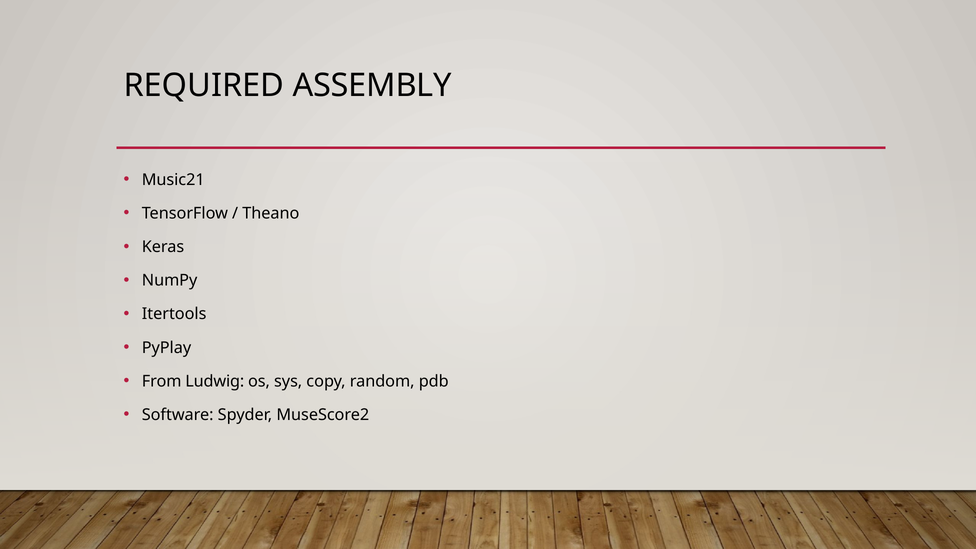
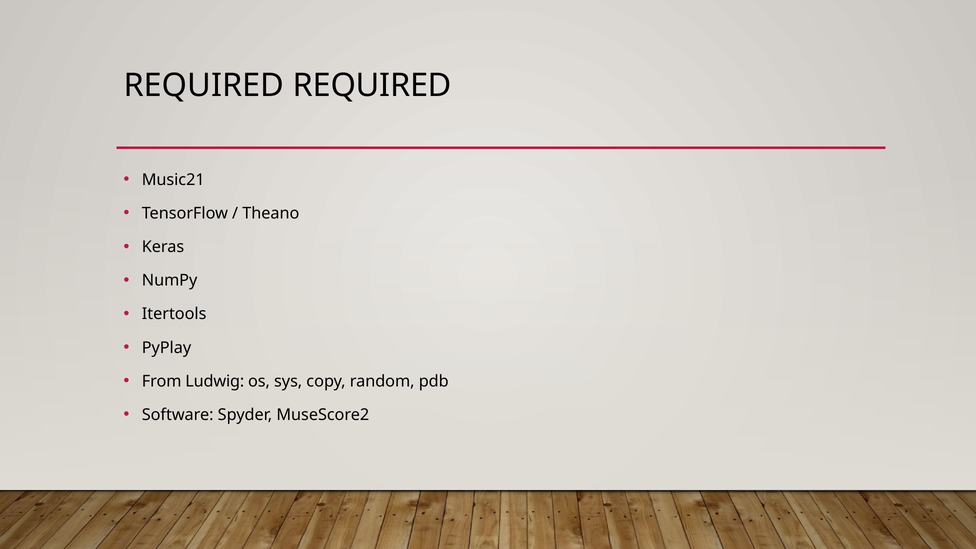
REQUIRED ASSEMBLY: ASSEMBLY -> REQUIRED
